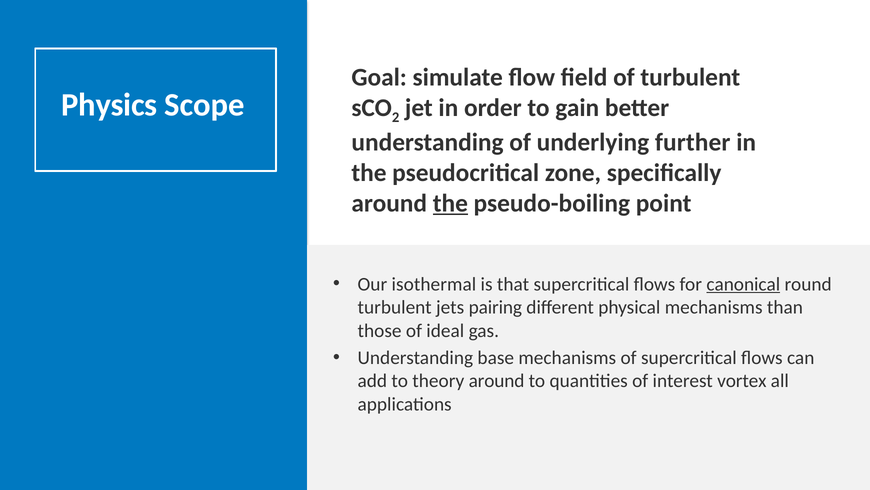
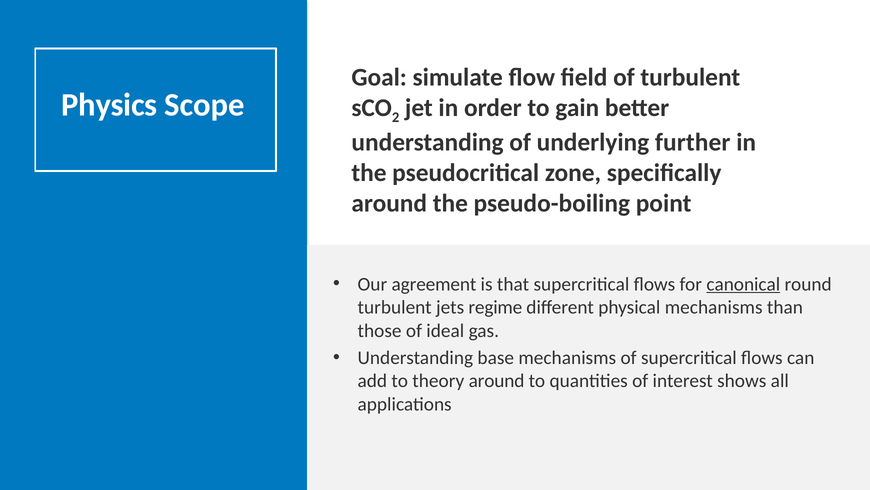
the at (450, 203) underline: present -> none
isothermal: isothermal -> agreement
pairing: pairing -> regime
vortex: vortex -> shows
